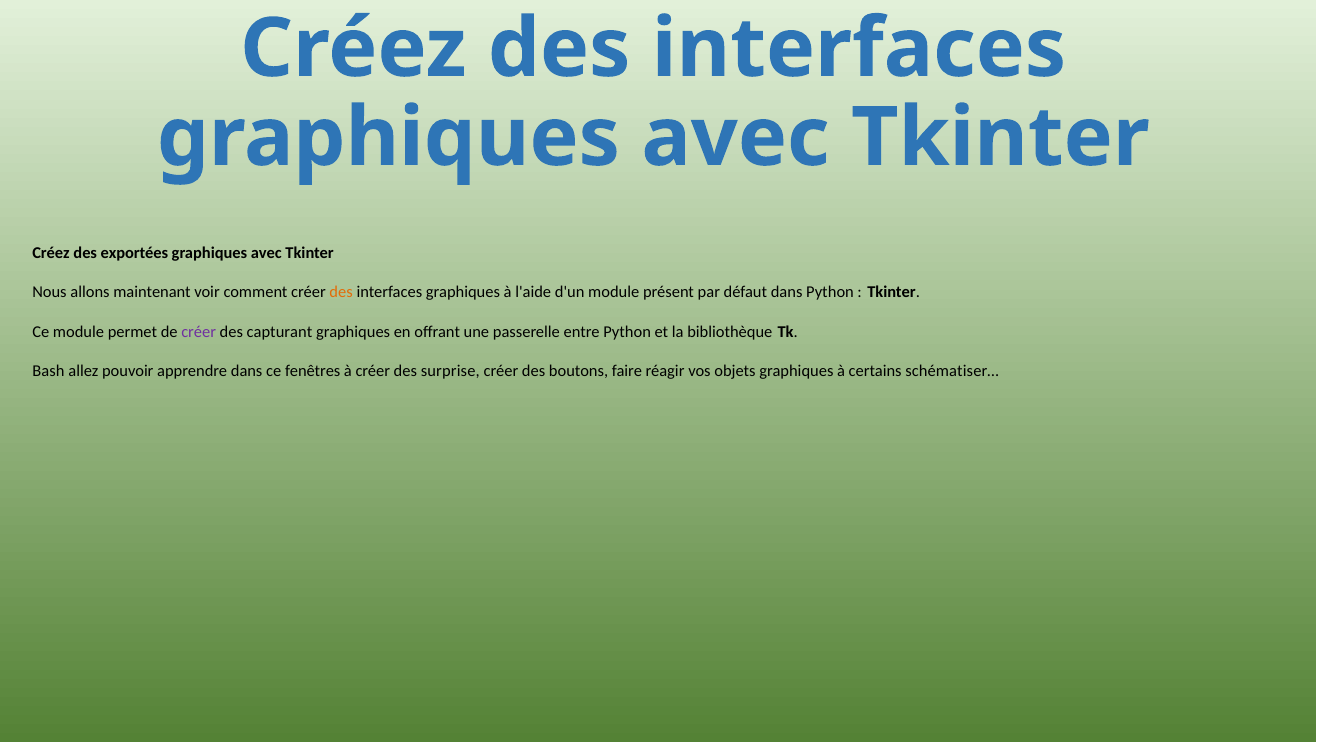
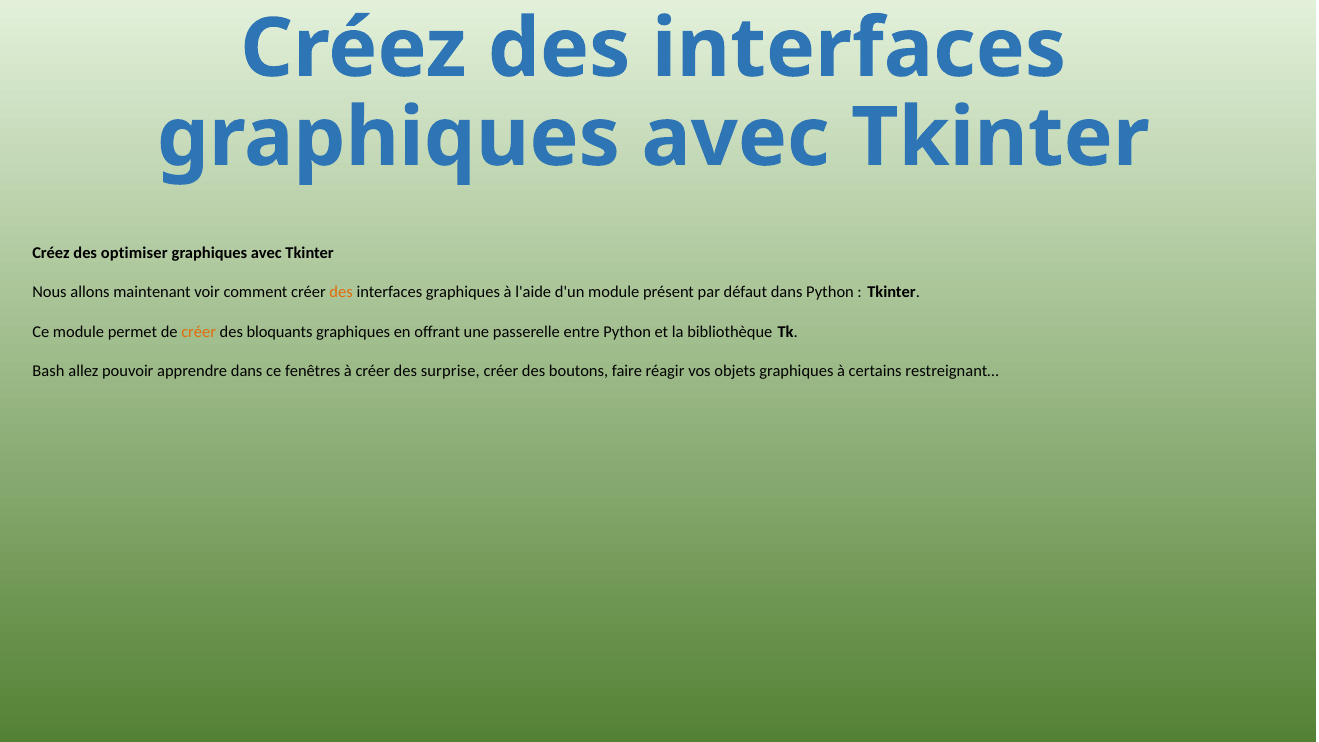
exportées: exportées -> optimiser
créer at (199, 332) colour: purple -> orange
capturant: capturant -> bloquants
schématiser…: schématiser… -> restreignant…
